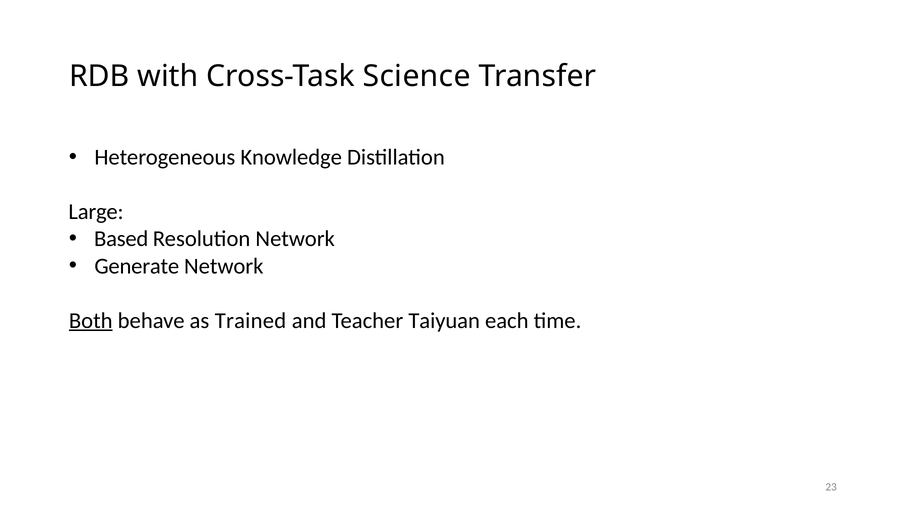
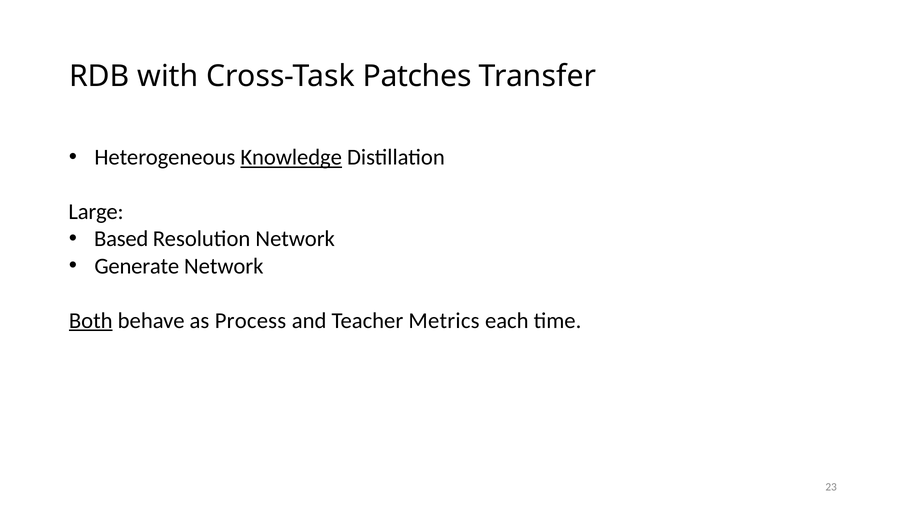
Science: Science -> Patches
Knowledge underline: none -> present
Trained: Trained -> Process
Taiyuan: Taiyuan -> Metrics
